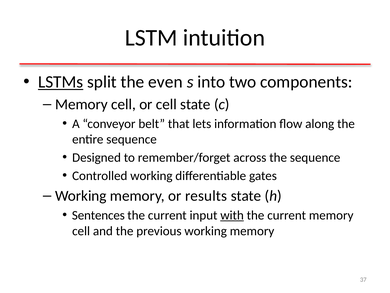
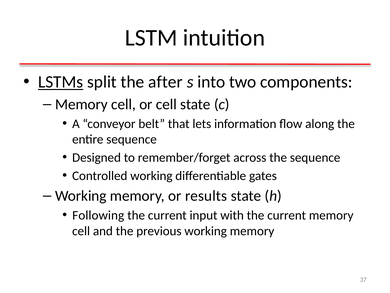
even: even -> after
Sentences: Sentences -> Following
with underline: present -> none
